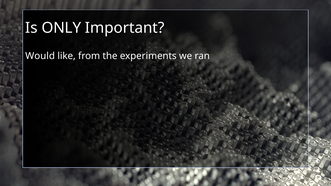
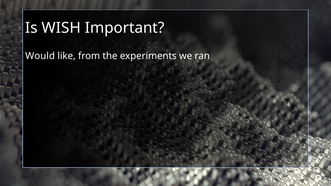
ONLY: ONLY -> WISH
